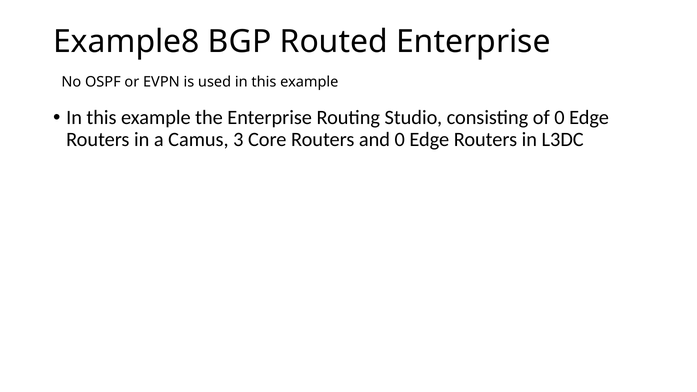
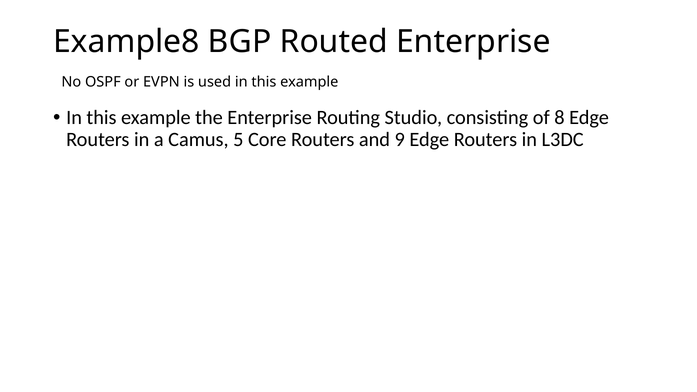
of 0: 0 -> 8
3: 3 -> 5
and 0: 0 -> 9
